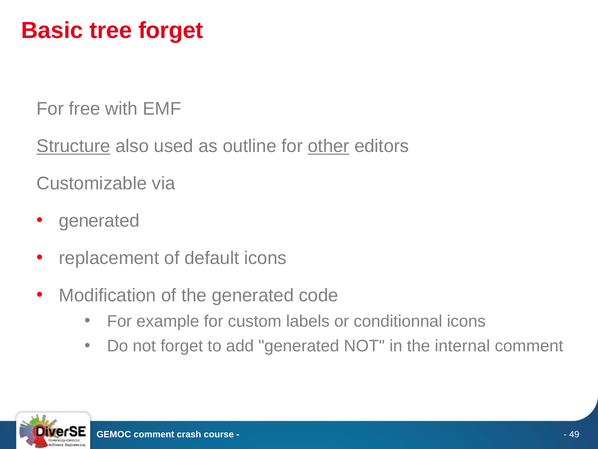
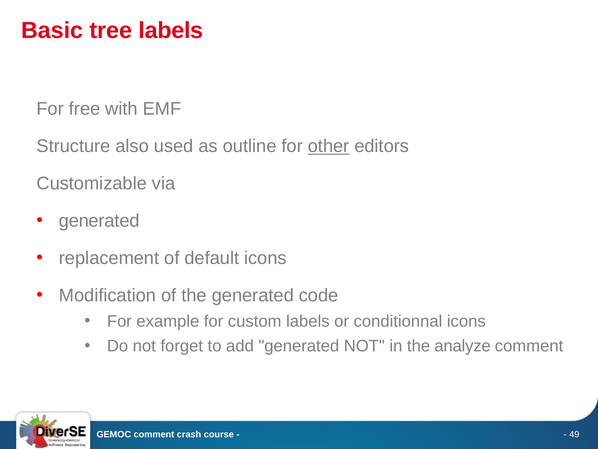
tree forget: forget -> labels
Structure underline: present -> none
internal: internal -> analyze
